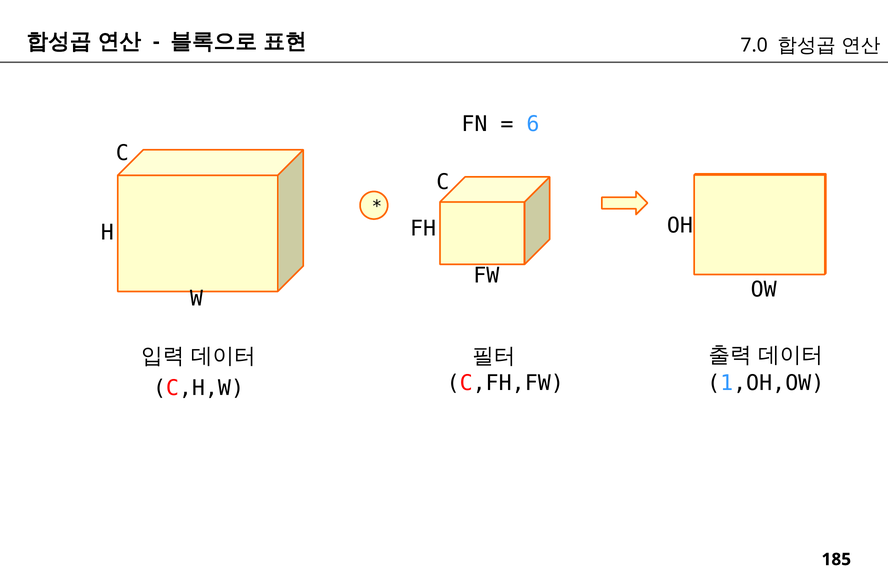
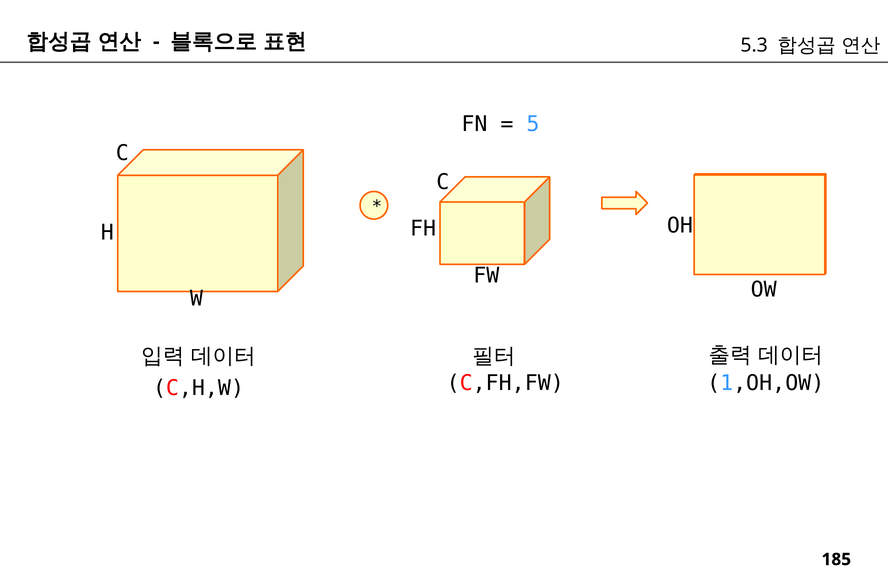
7.0: 7.0 -> 5.3
6: 6 -> 5
